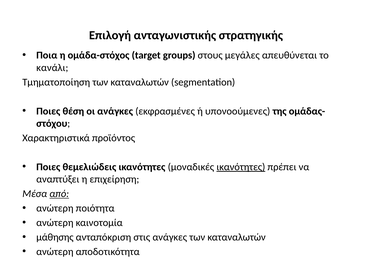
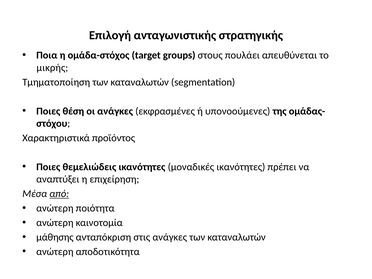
μεγάλες: μεγάλες -> πουλάει
κανάλι: κανάλι -> μικρής
ικανότητες at (241, 167) underline: present -> none
